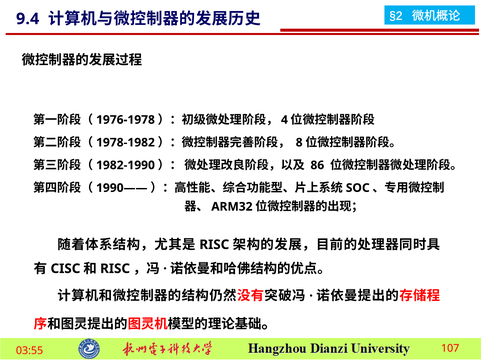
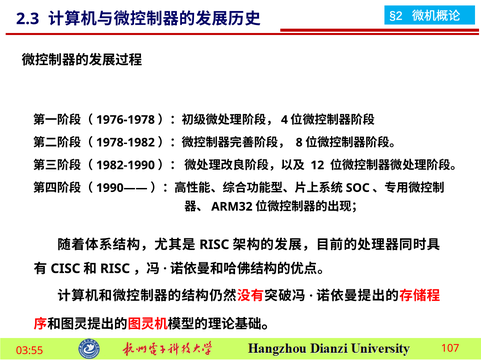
9.4: 9.4 -> 2.3
86: 86 -> 12
